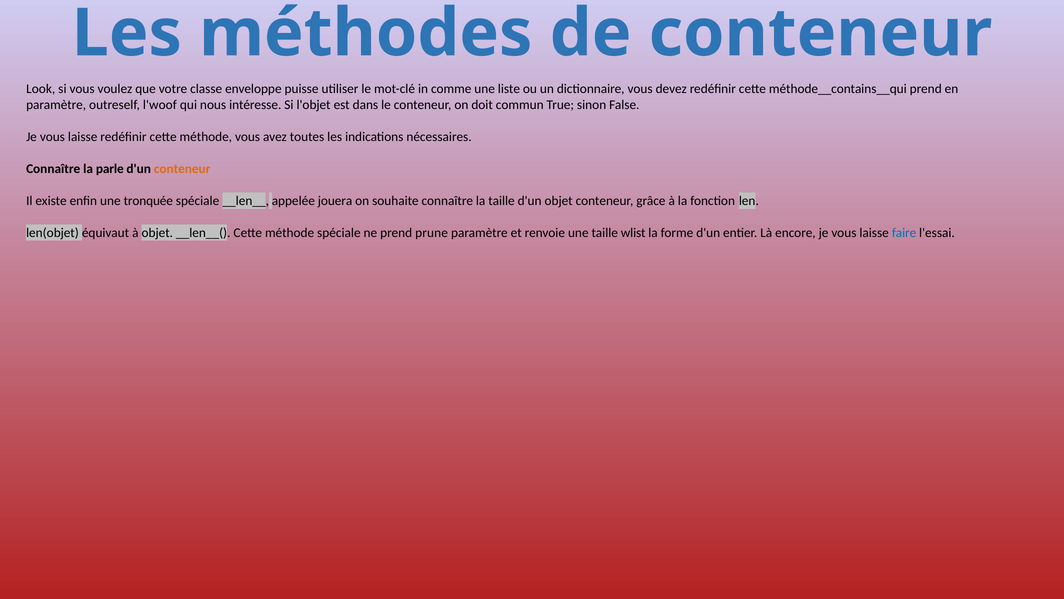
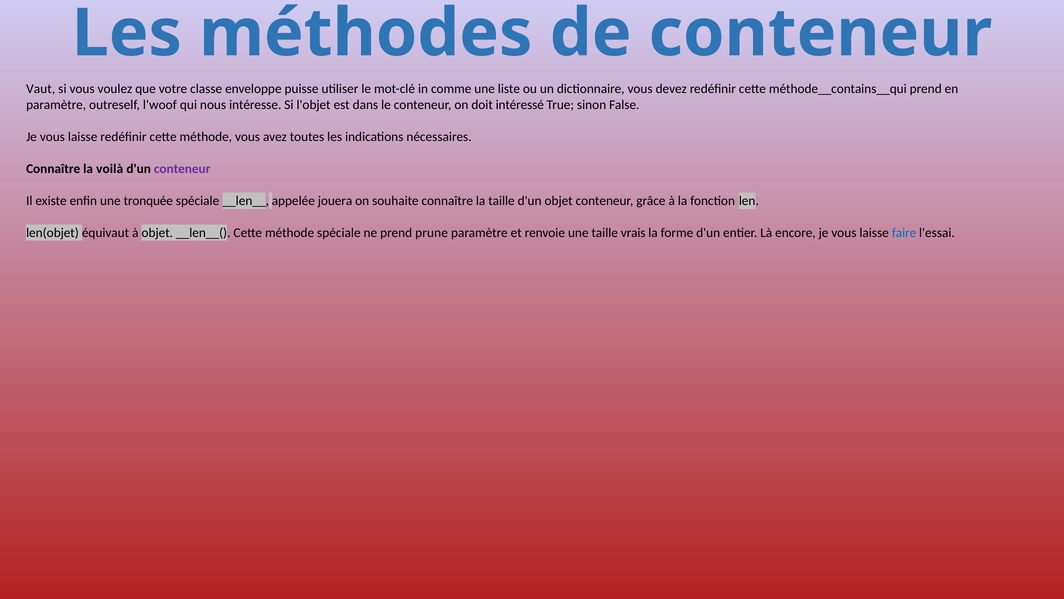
Look: Look -> Vaut
commun: commun -> intéressé
parle: parle -> voilà
conteneur at (182, 169) colour: orange -> purple
wlist: wlist -> vrais
